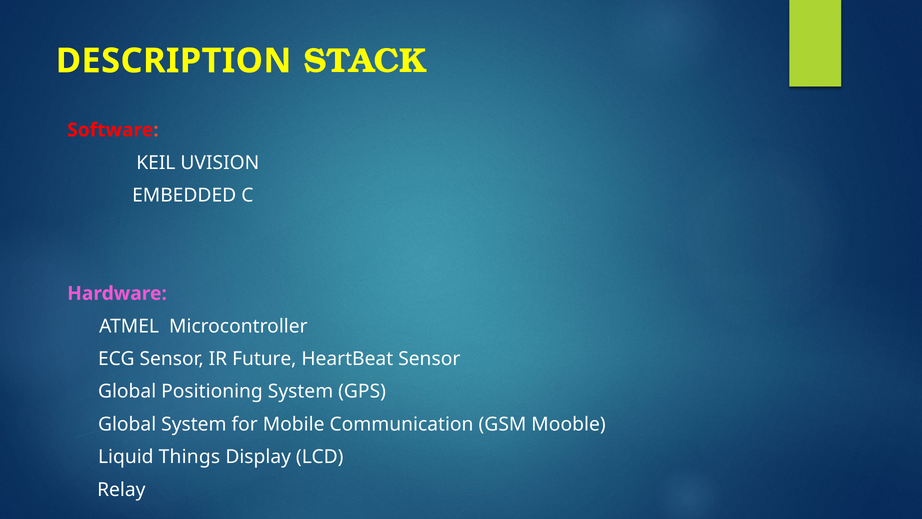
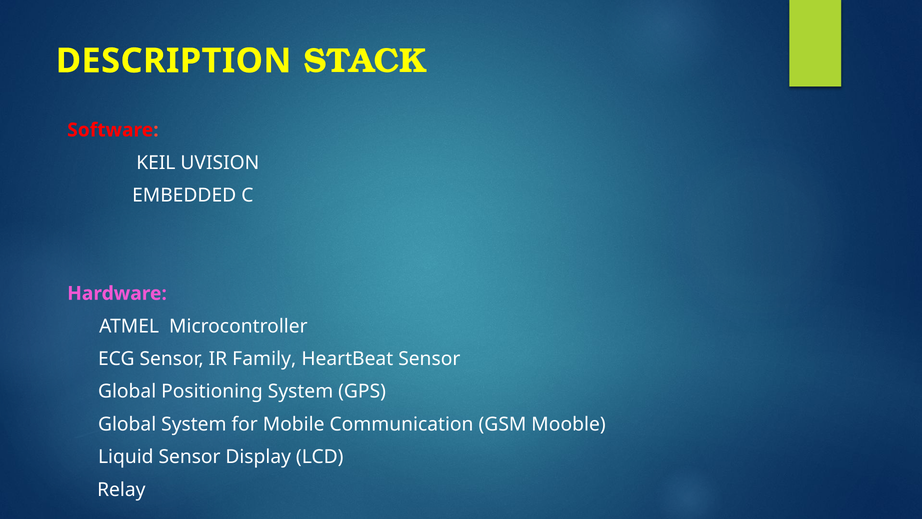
Future: Future -> Family
Liquid Things: Things -> Sensor
